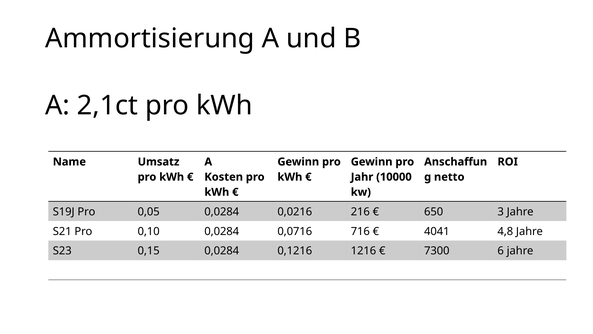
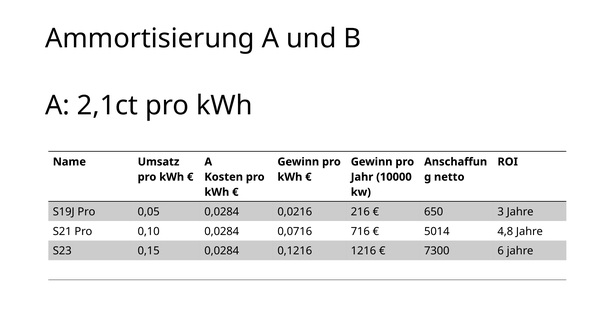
4041: 4041 -> 5014
